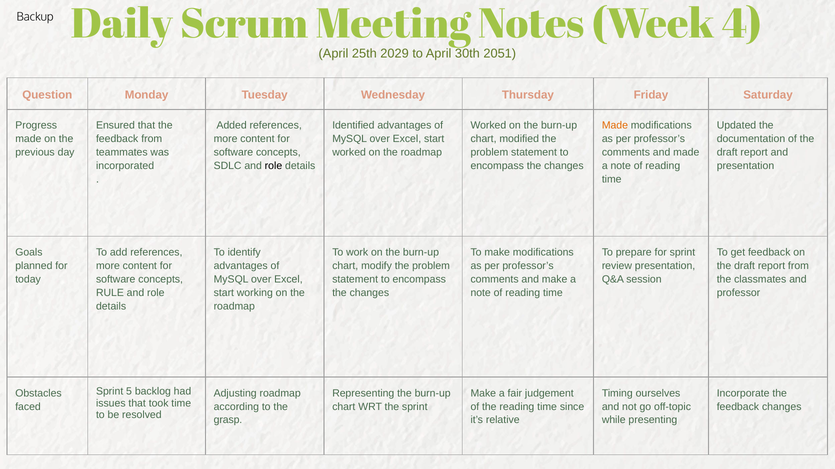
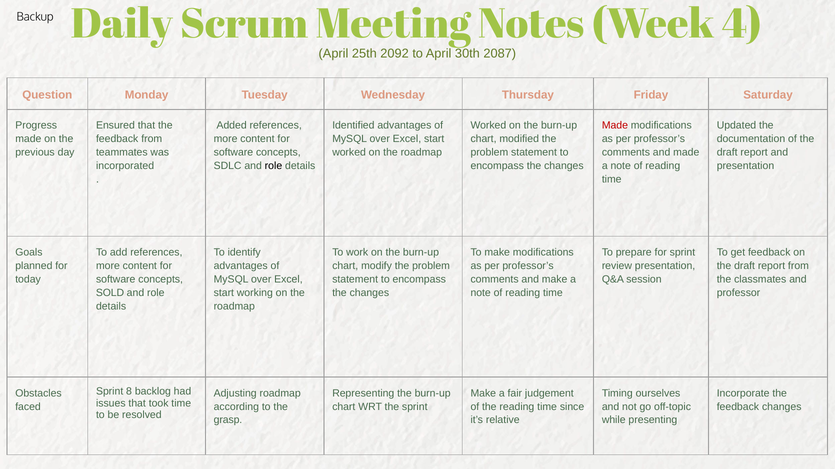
2029: 2029 -> 2092
2051: 2051 -> 2087
Made at (615, 126) colour: orange -> red
RULE: RULE -> SOLD
5: 5 -> 8
